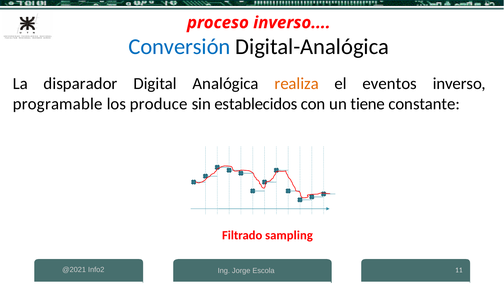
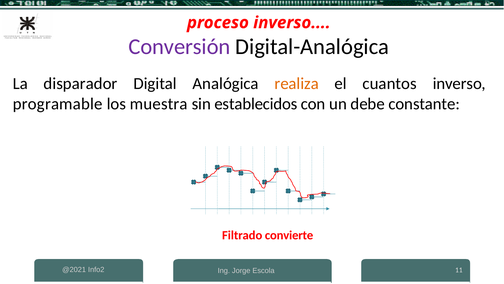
Conversión colour: blue -> purple
eventos: eventos -> cuantos
produce: produce -> muestra
tiene: tiene -> debe
sampling: sampling -> convierte
